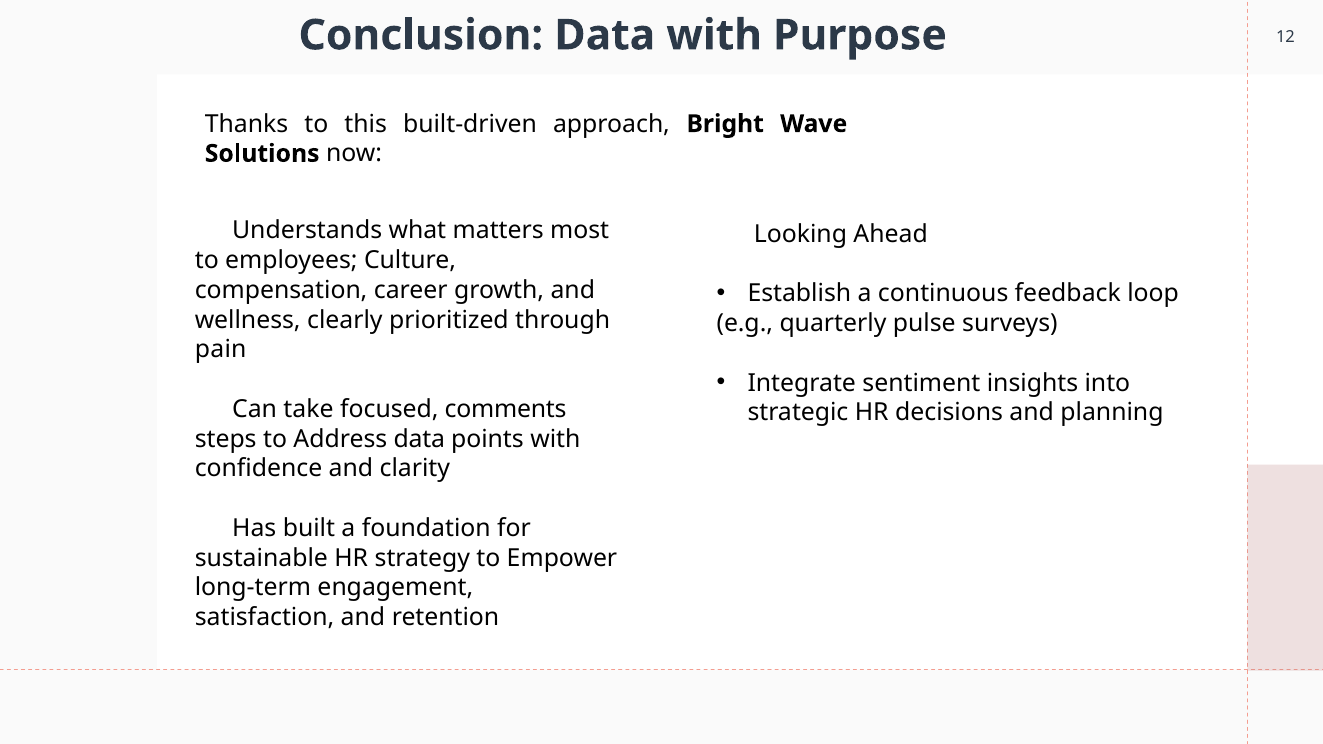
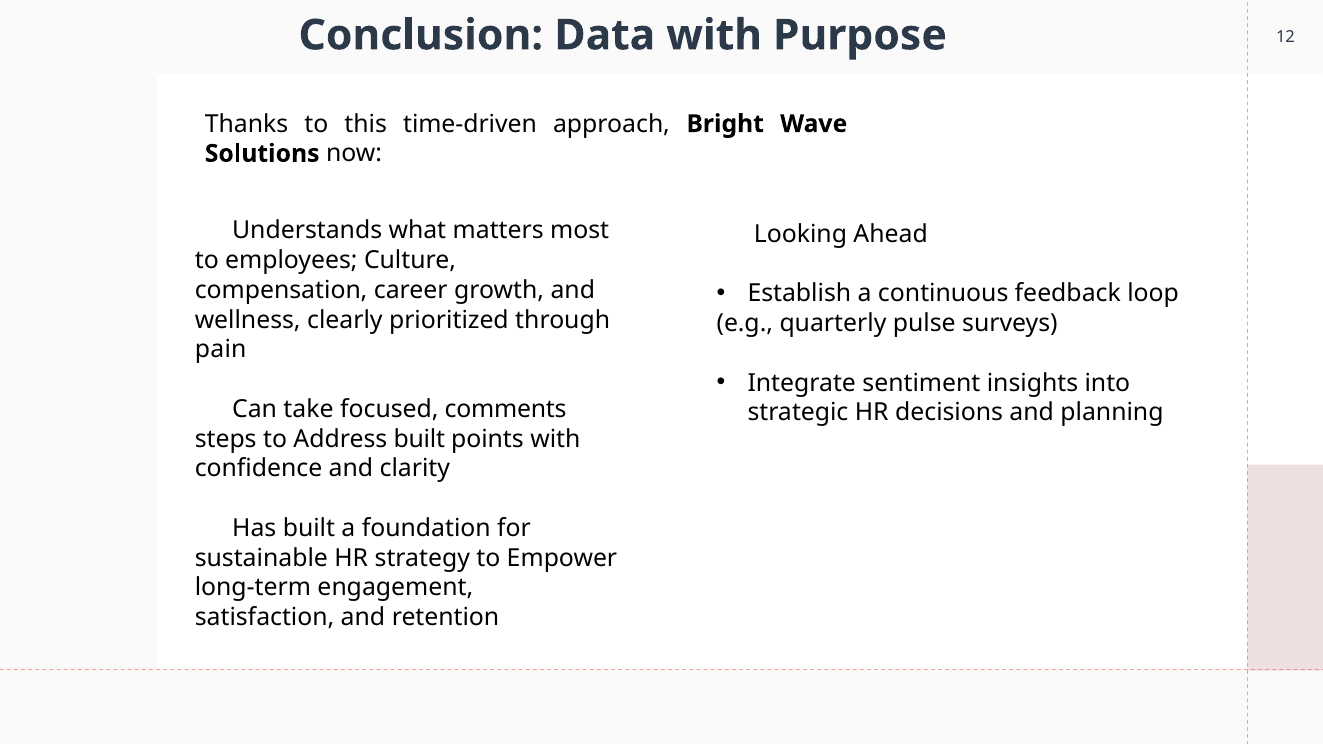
built-driven: built-driven -> time-driven
Address data: data -> built
